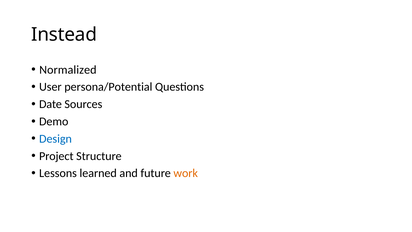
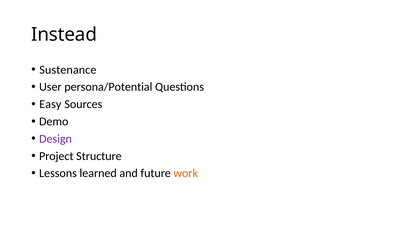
Normalized: Normalized -> Sustenance
Date: Date -> Easy
Design colour: blue -> purple
